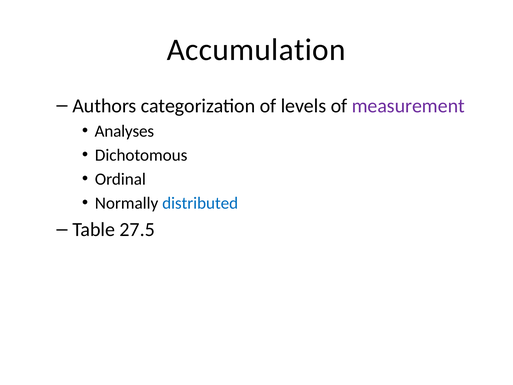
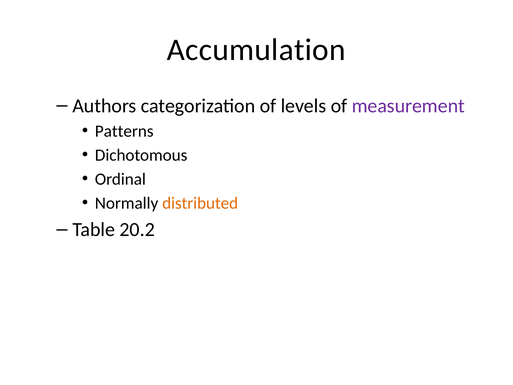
Analyses: Analyses -> Patterns
distributed colour: blue -> orange
27.5: 27.5 -> 20.2
